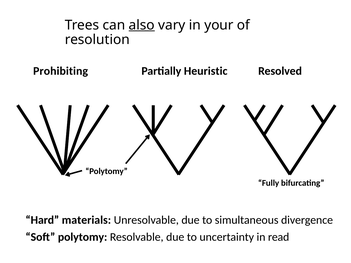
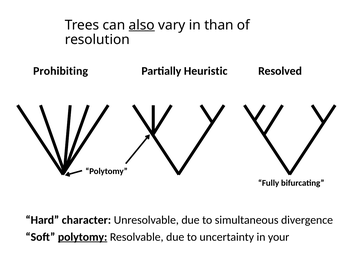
your: your -> than
materials: materials -> character
polytomy at (83, 237) underline: none -> present
read: read -> your
